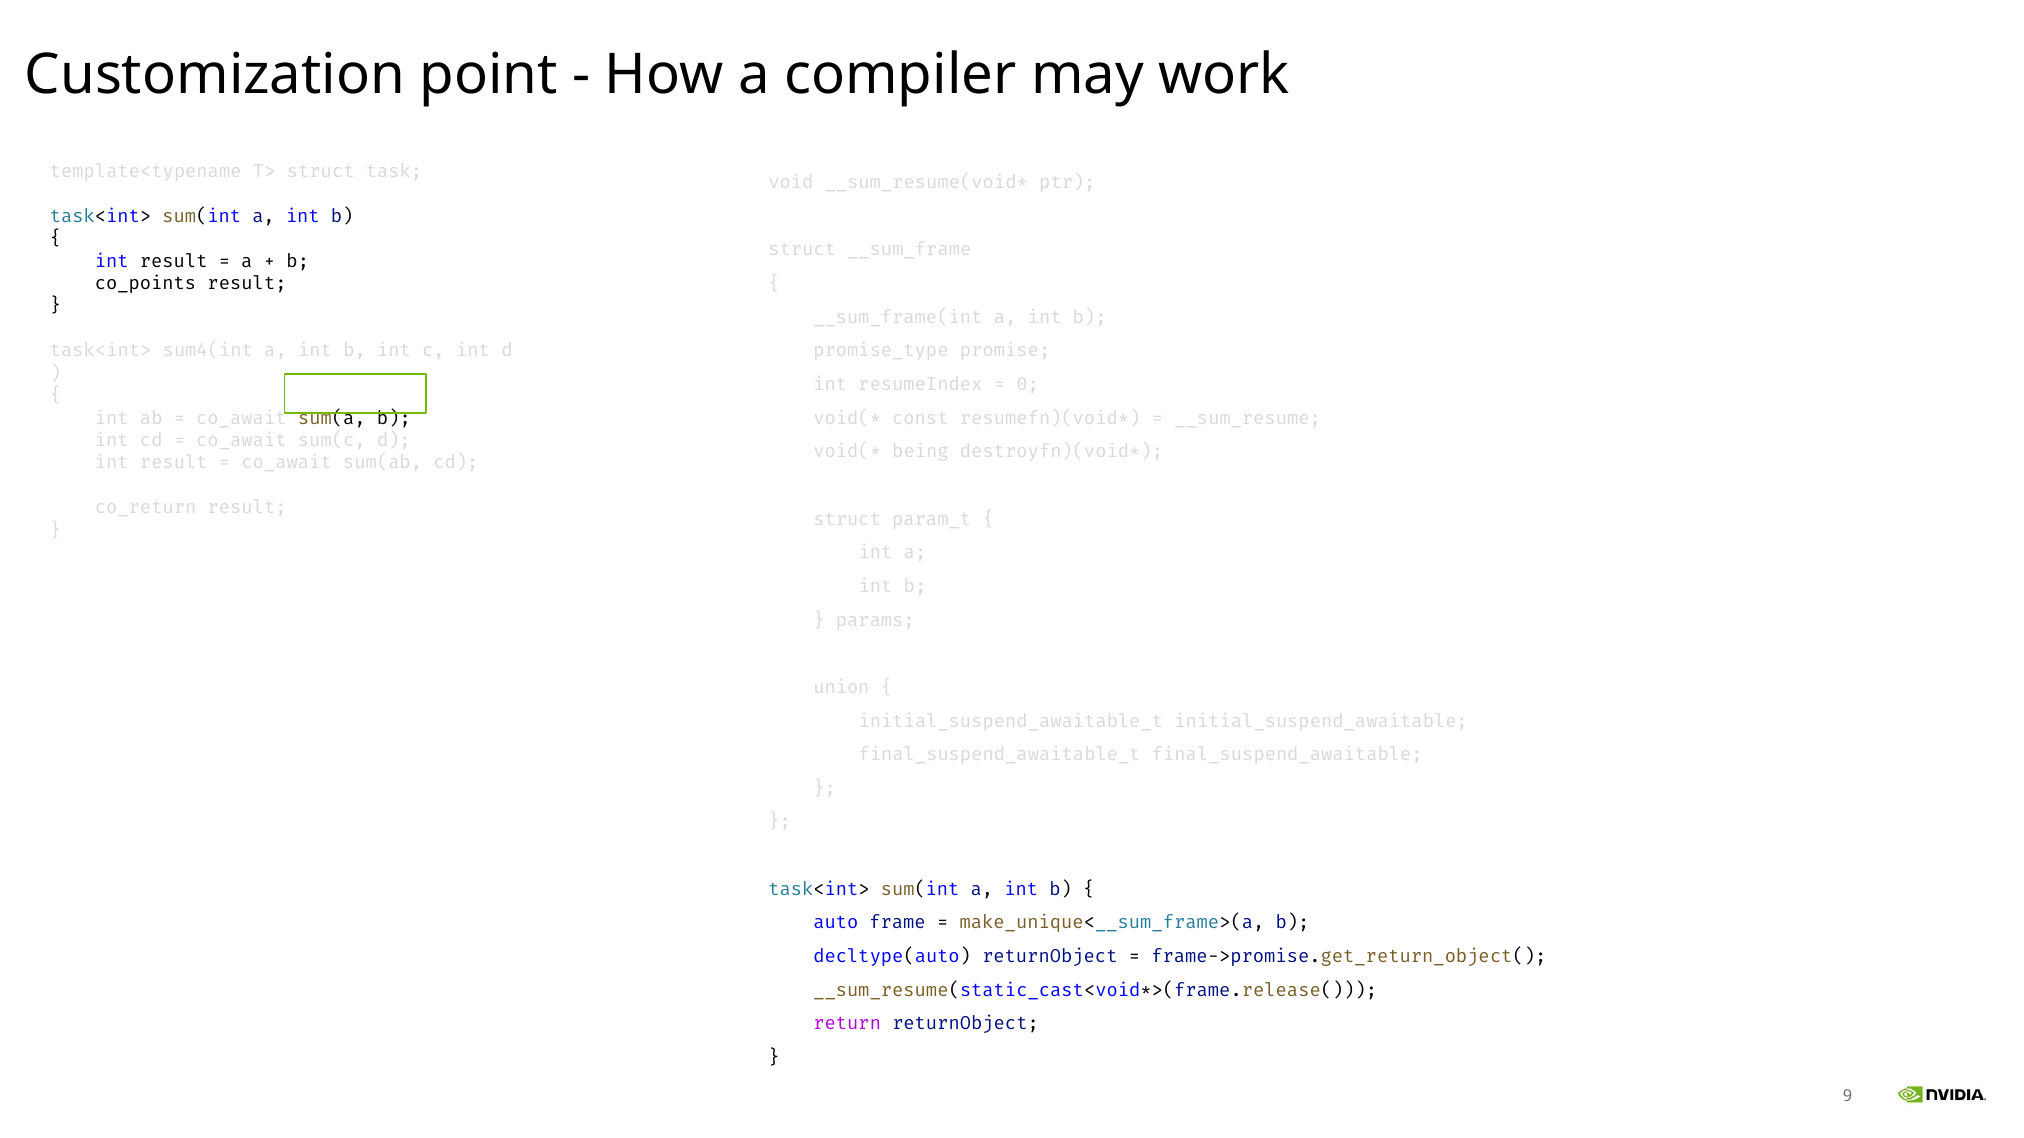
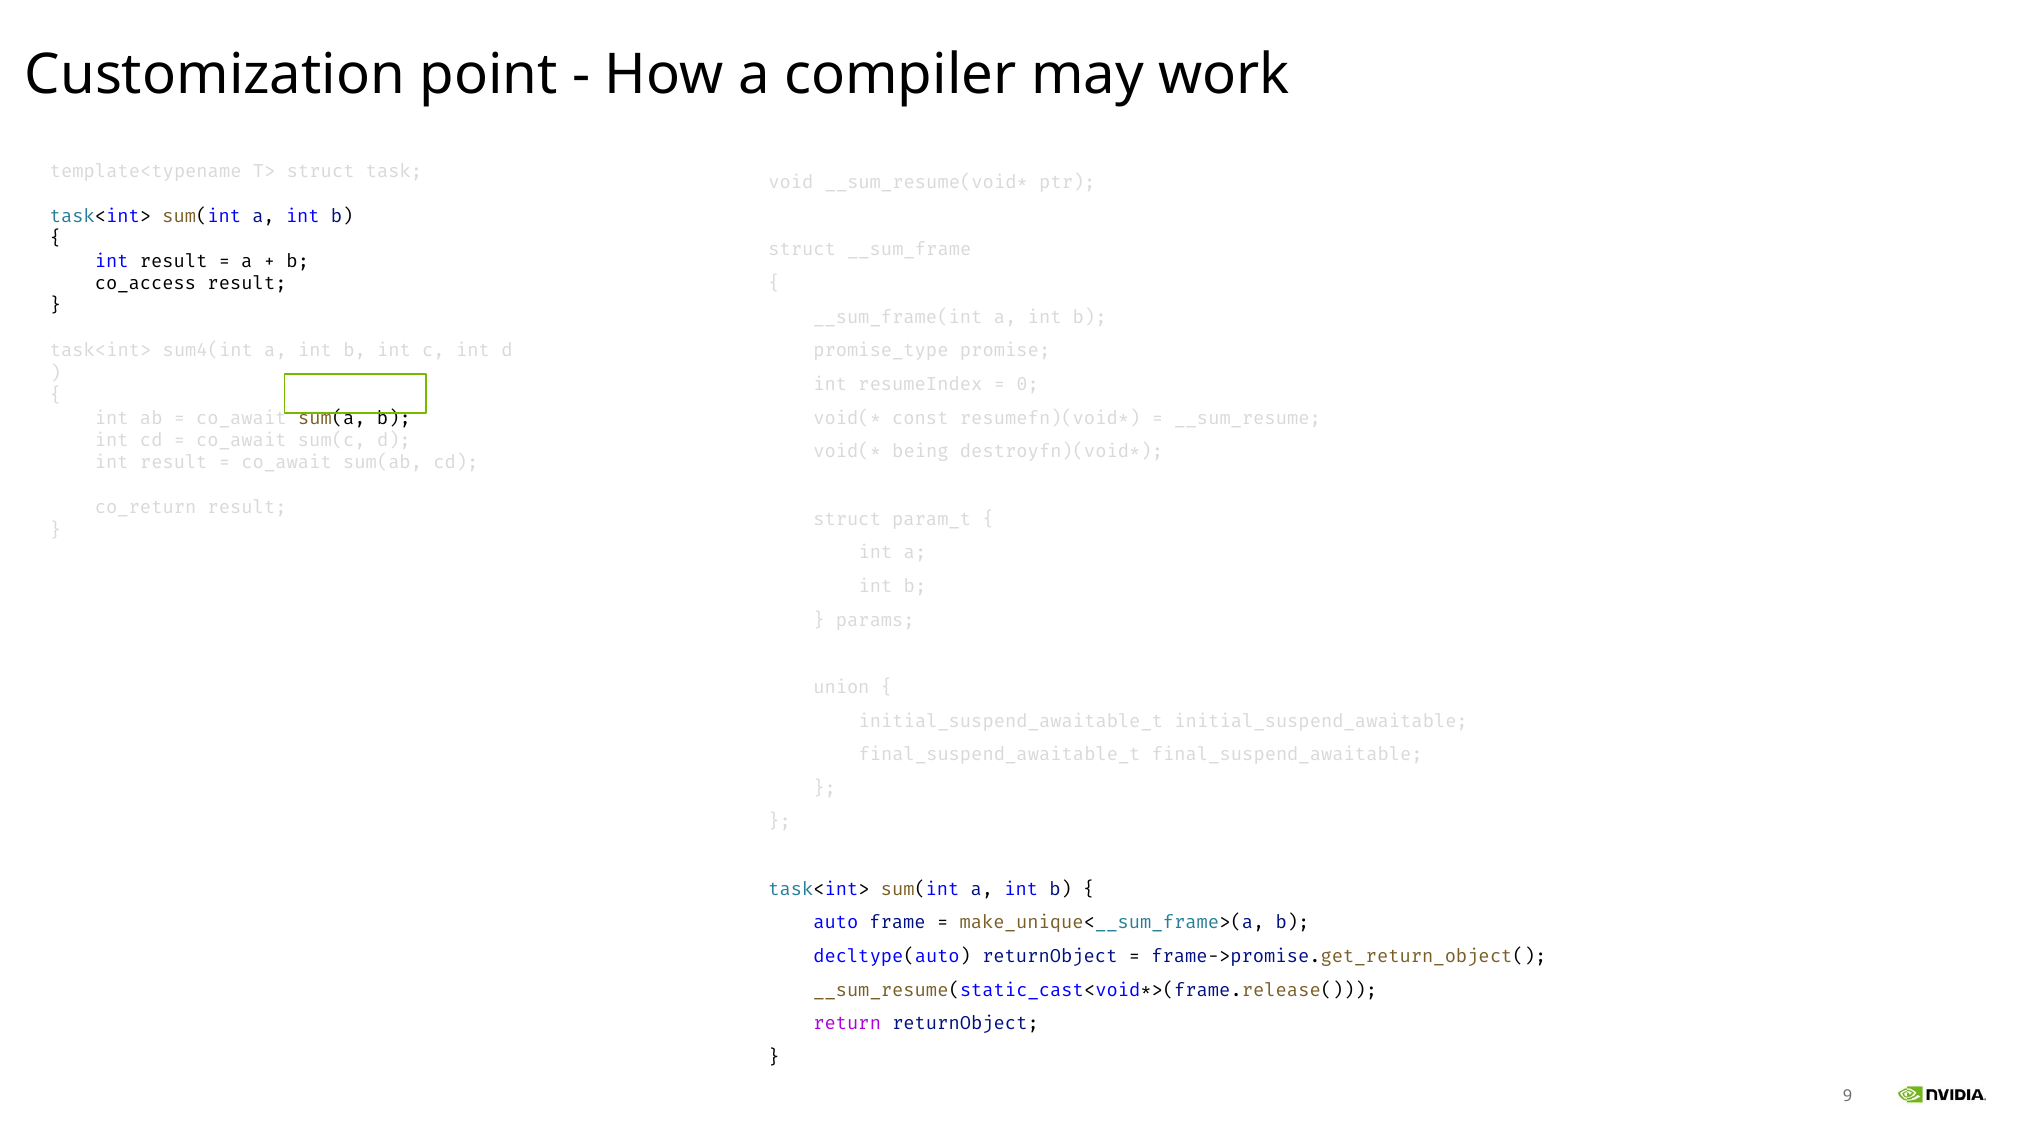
co_points: co_points -> co_access
